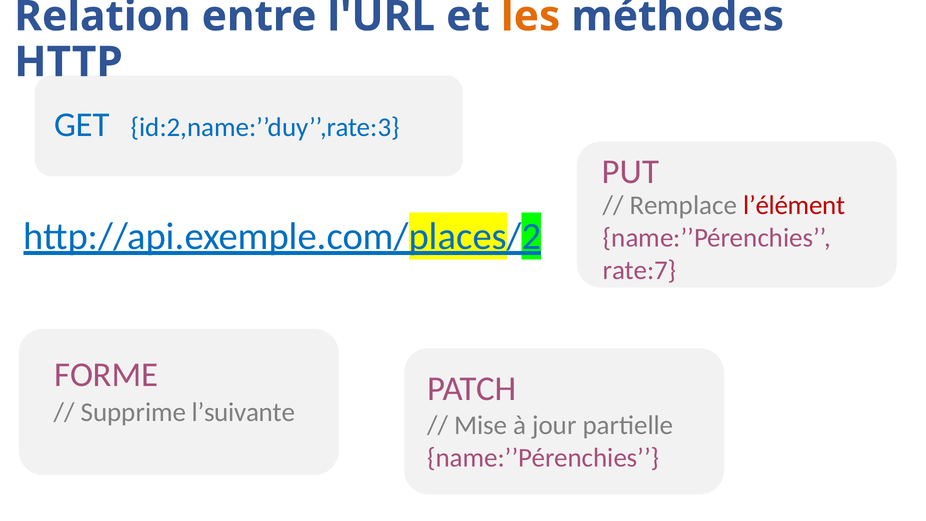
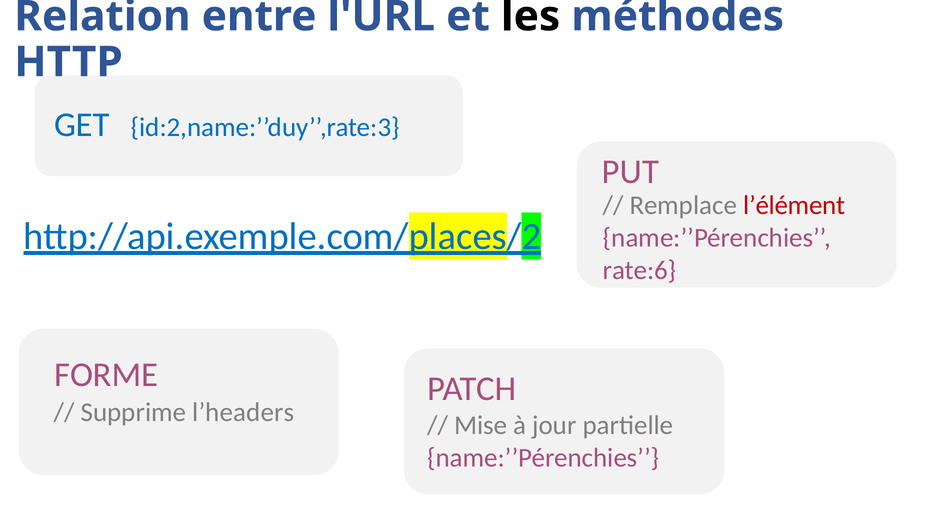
les colour: orange -> black
rate:7: rate:7 -> rate:6
l’suivante: l’suivante -> l’headers
